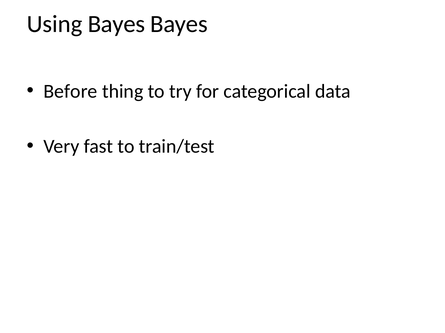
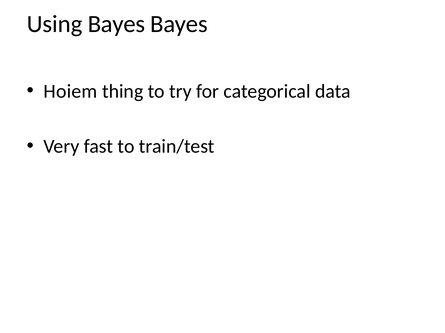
Before: Before -> Hoiem
